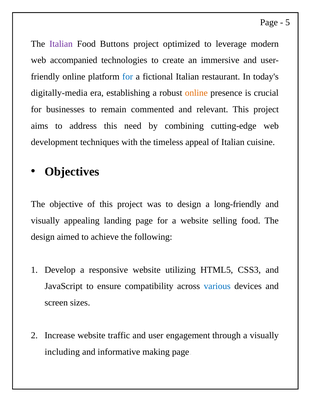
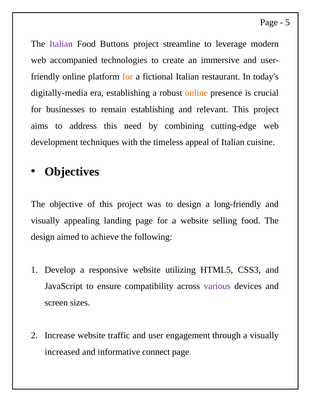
optimized: optimized -> streamline
for at (128, 77) colour: blue -> orange
remain commented: commented -> establishing
various colour: blue -> purple
including: including -> increased
making: making -> connect
